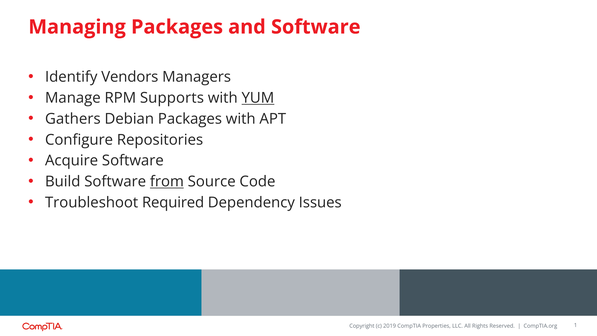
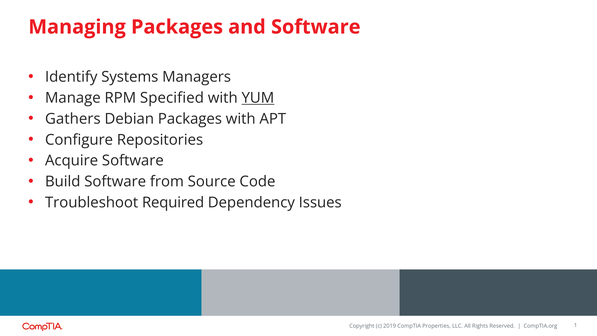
Vendors: Vendors -> Systems
Supports: Supports -> Specified
from underline: present -> none
